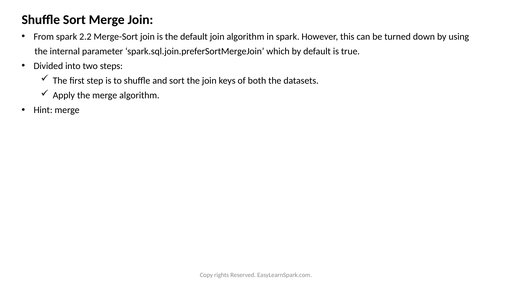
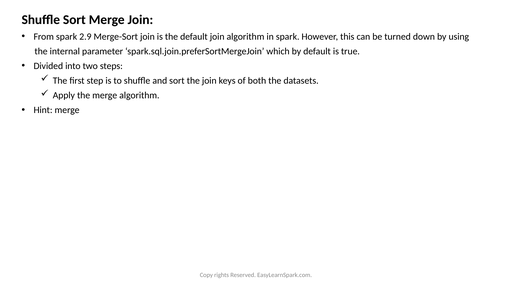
2.2: 2.2 -> 2.9
